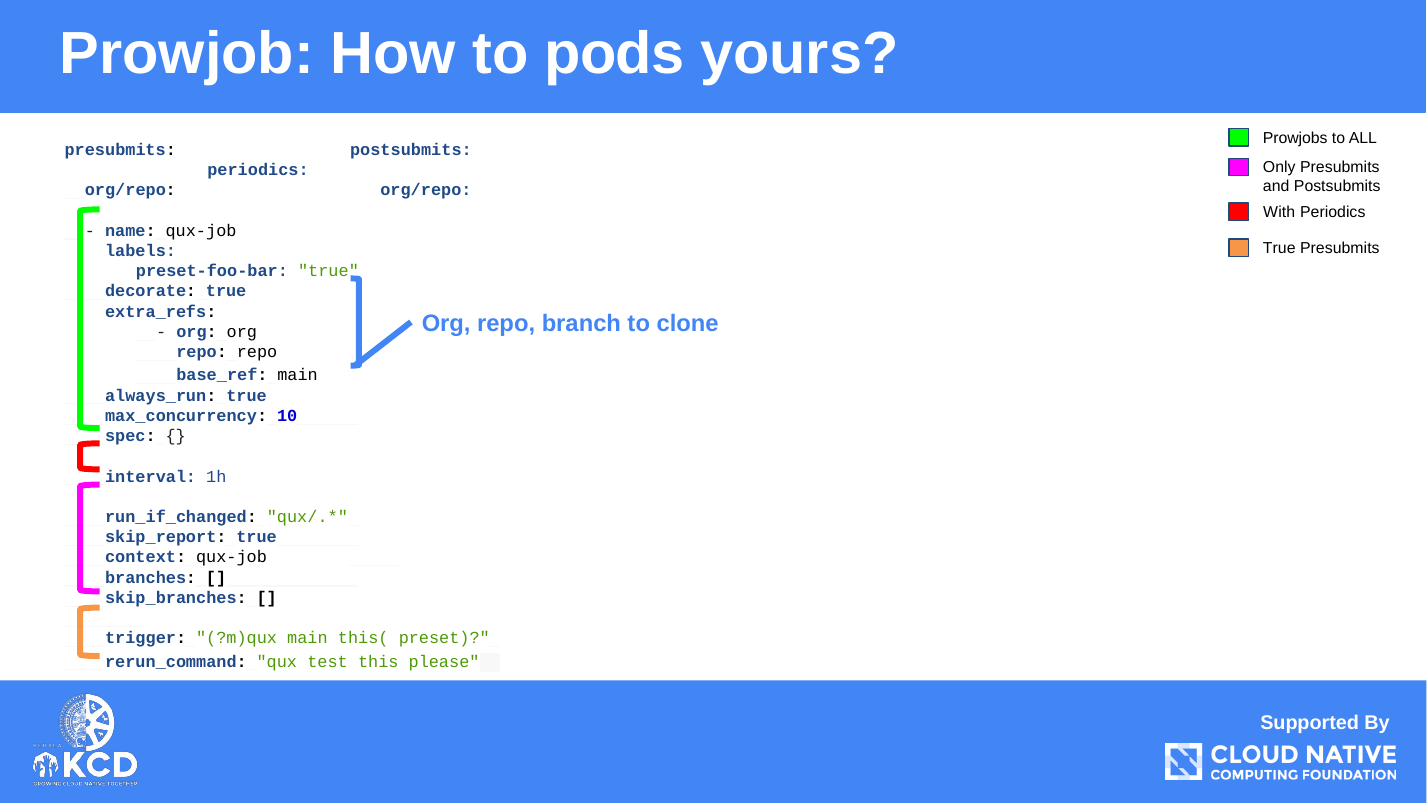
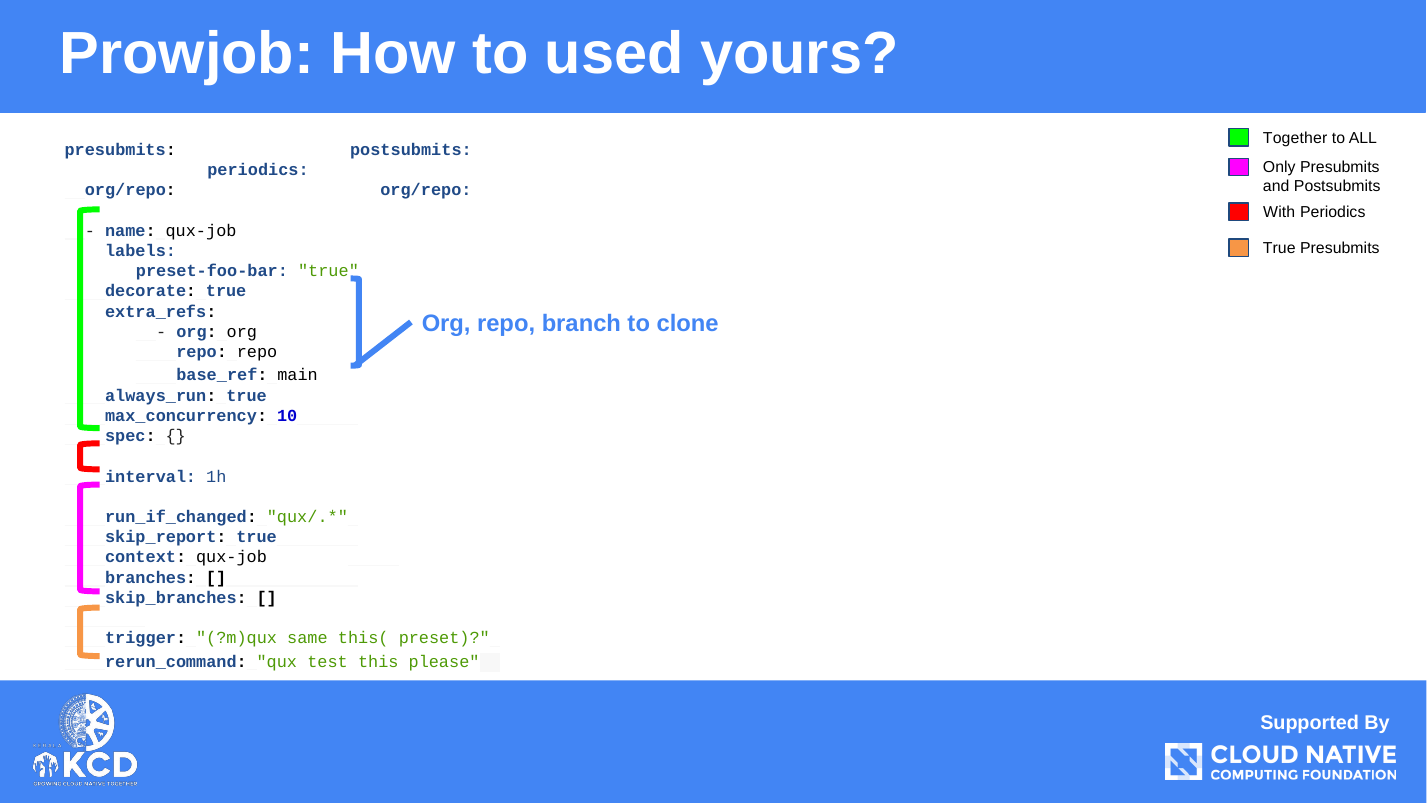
pods: pods -> used
Prowjobs: Prowjobs -> Together
?m)qux main: main -> same
